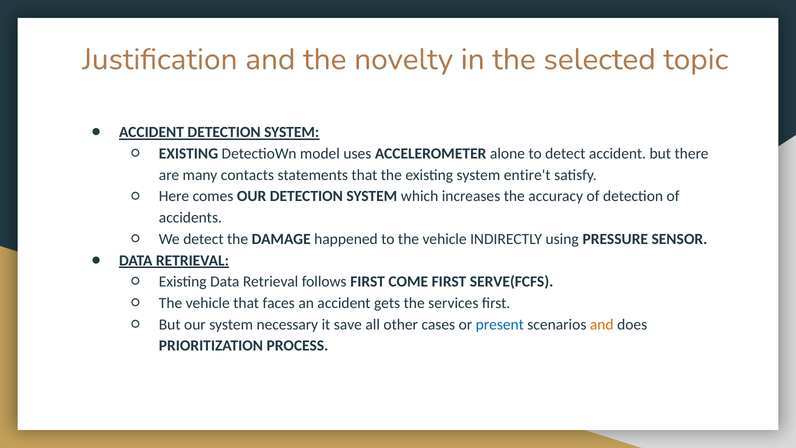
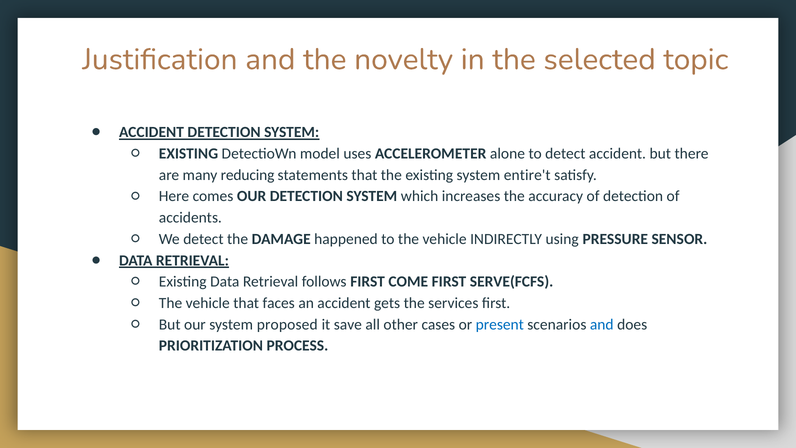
contacts: contacts -> reducing
necessary: necessary -> proposed
and at (602, 324) colour: orange -> blue
